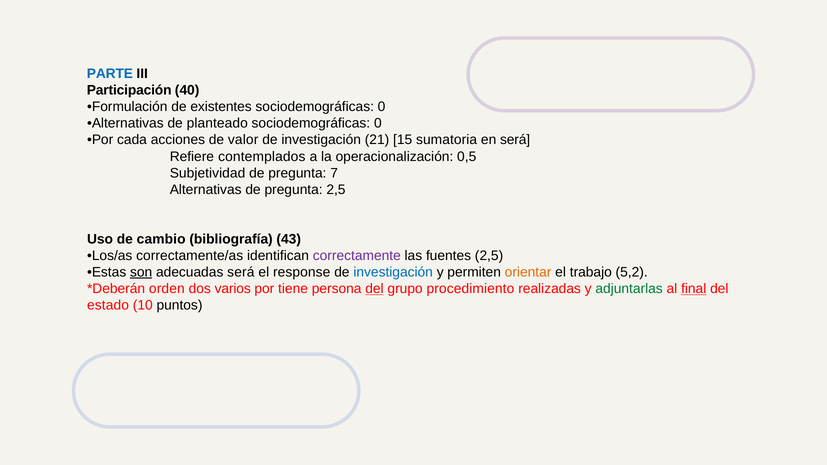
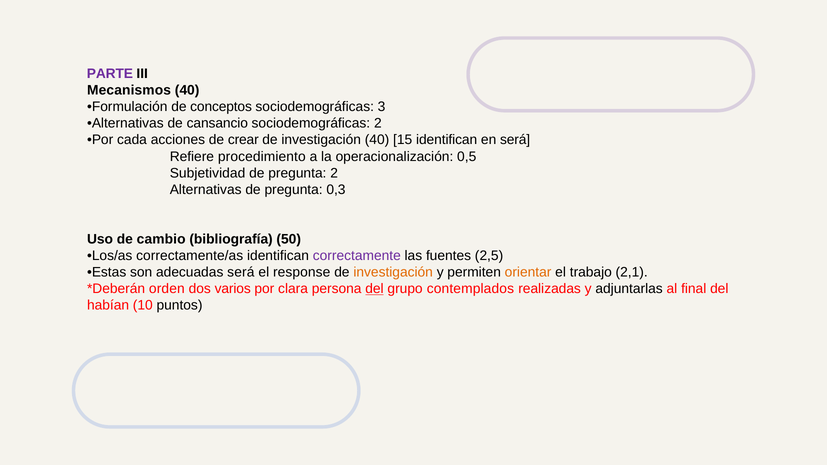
PARTE colour: blue -> purple
Participación: Participación -> Mecanismos
existentes: existentes -> conceptos
0 at (382, 107): 0 -> 3
planteado: planteado -> cansancio
0 at (378, 123): 0 -> 2
valor: valor -> crear
investigación 21: 21 -> 40
15 sumatoria: sumatoria -> identifican
contemplados: contemplados -> procedimiento
pregunta 7: 7 -> 2
pregunta 2,5: 2,5 -> 0,3
43: 43 -> 50
son underline: present -> none
investigación at (393, 272) colour: blue -> orange
5,2: 5,2 -> 2,1
tiene: tiene -> clara
procedimiento: procedimiento -> contemplados
adjuntarlas colour: green -> black
final underline: present -> none
estado: estado -> habían
